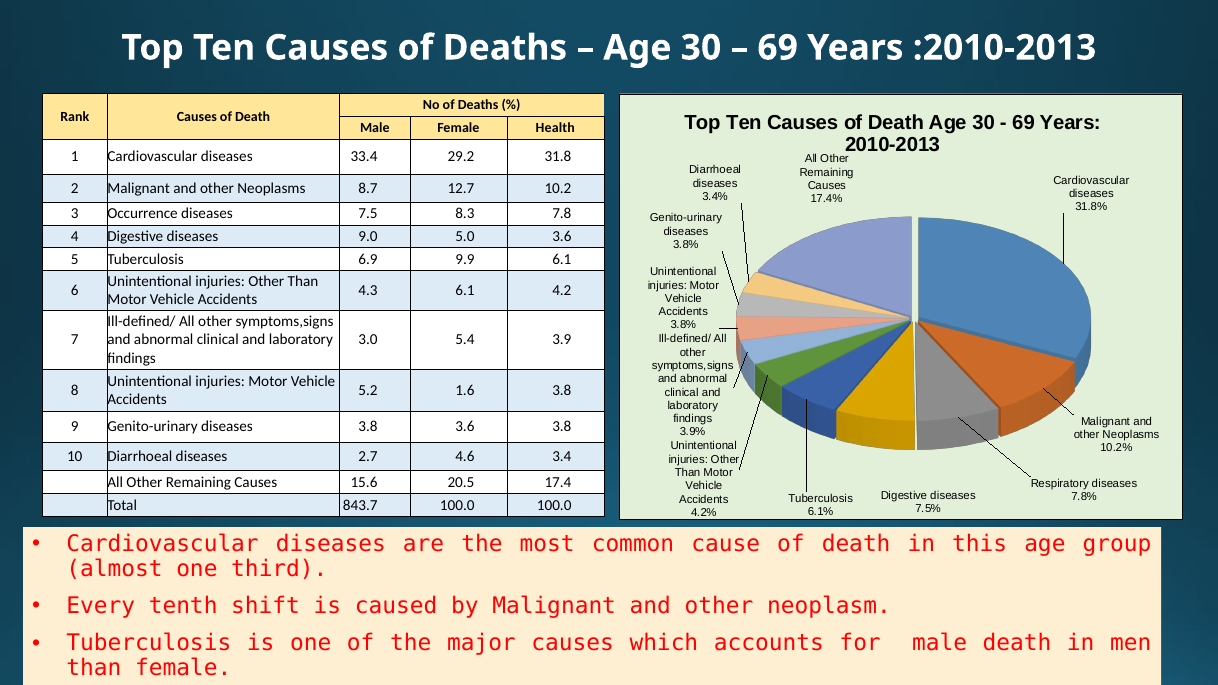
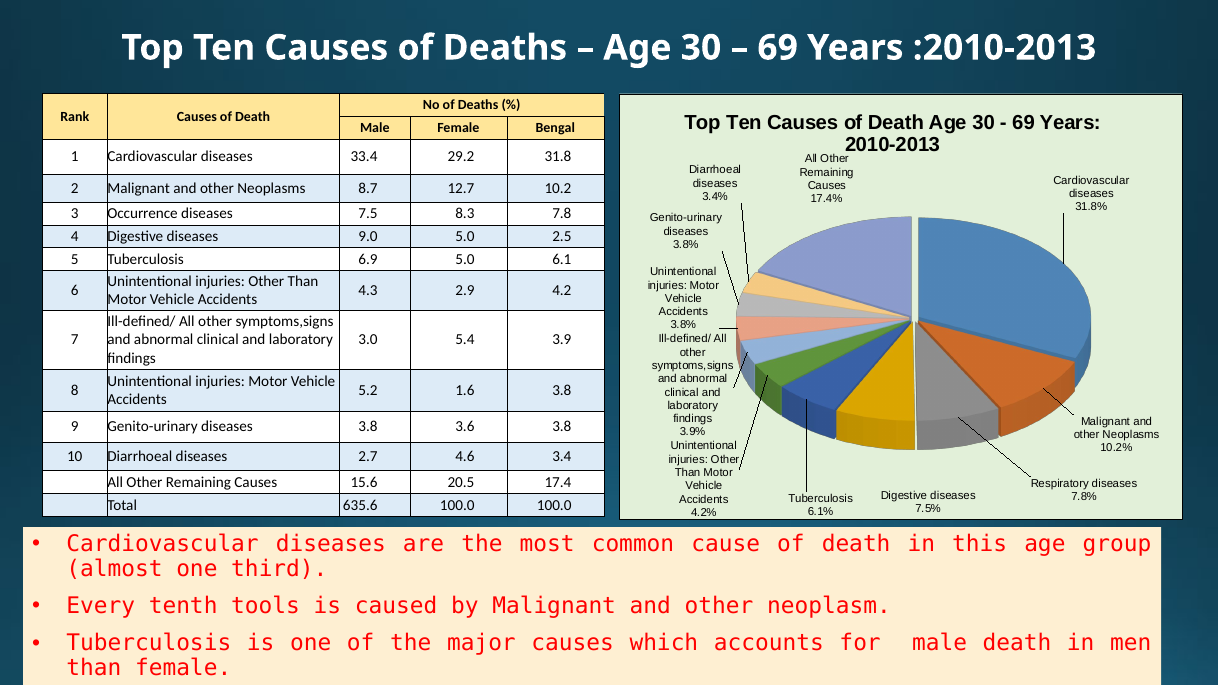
Health: Health -> Bengal
5.0 3.6: 3.6 -> 2.5
6.9 9.9: 9.9 -> 5.0
4.3 6.1: 6.1 -> 2.9
843.7: 843.7 -> 635.6
shift: shift -> tools
